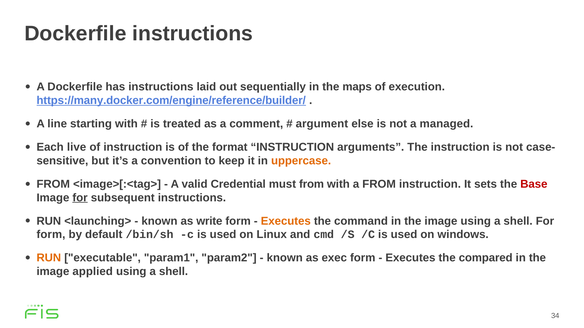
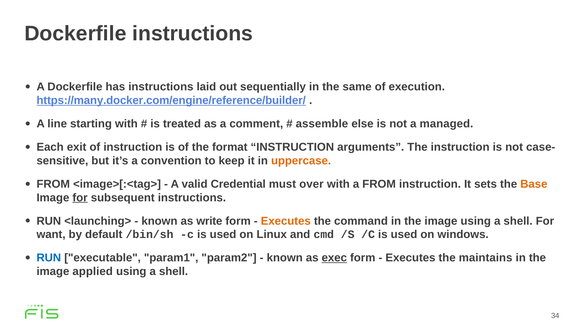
maps: maps -> same
argument: argument -> assemble
live: live -> exit
must from: from -> over
Base colour: red -> orange
form at (51, 235): form -> want
RUN at (49, 258) colour: orange -> blue
exec underline: none -> present
compared: compared -> maintains
